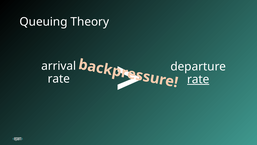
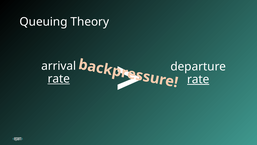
rate at (59, 79) underline: none -> present
